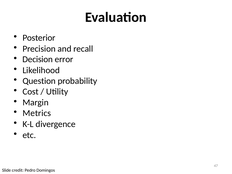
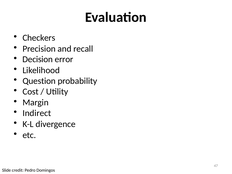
Posterior: Posterior -> Checkers
Metrics: Metrics -> Indirect
